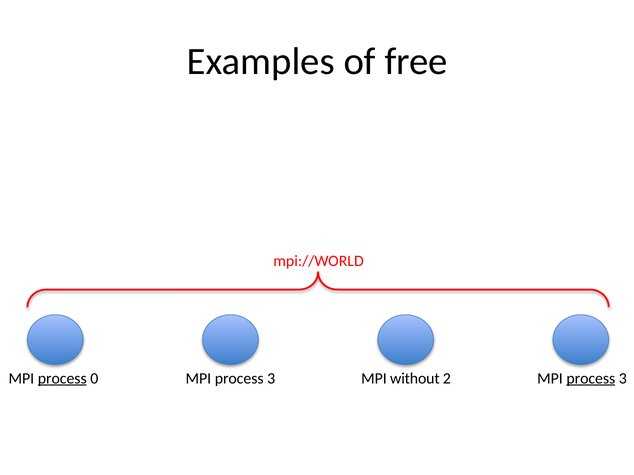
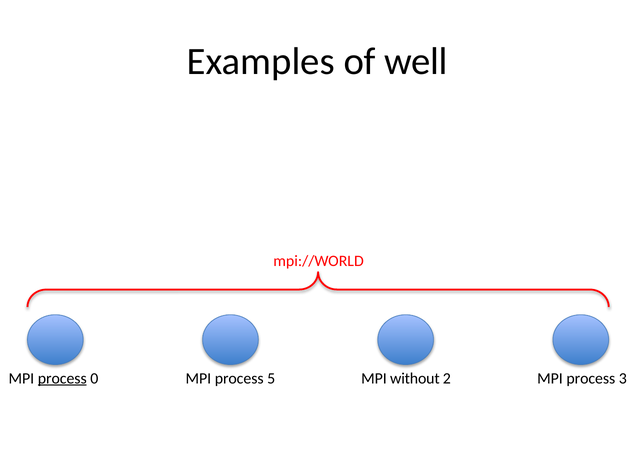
free: free -> well
0 MPI process 3: 3 -> 5
process at (591, 379) underline: present -> none
